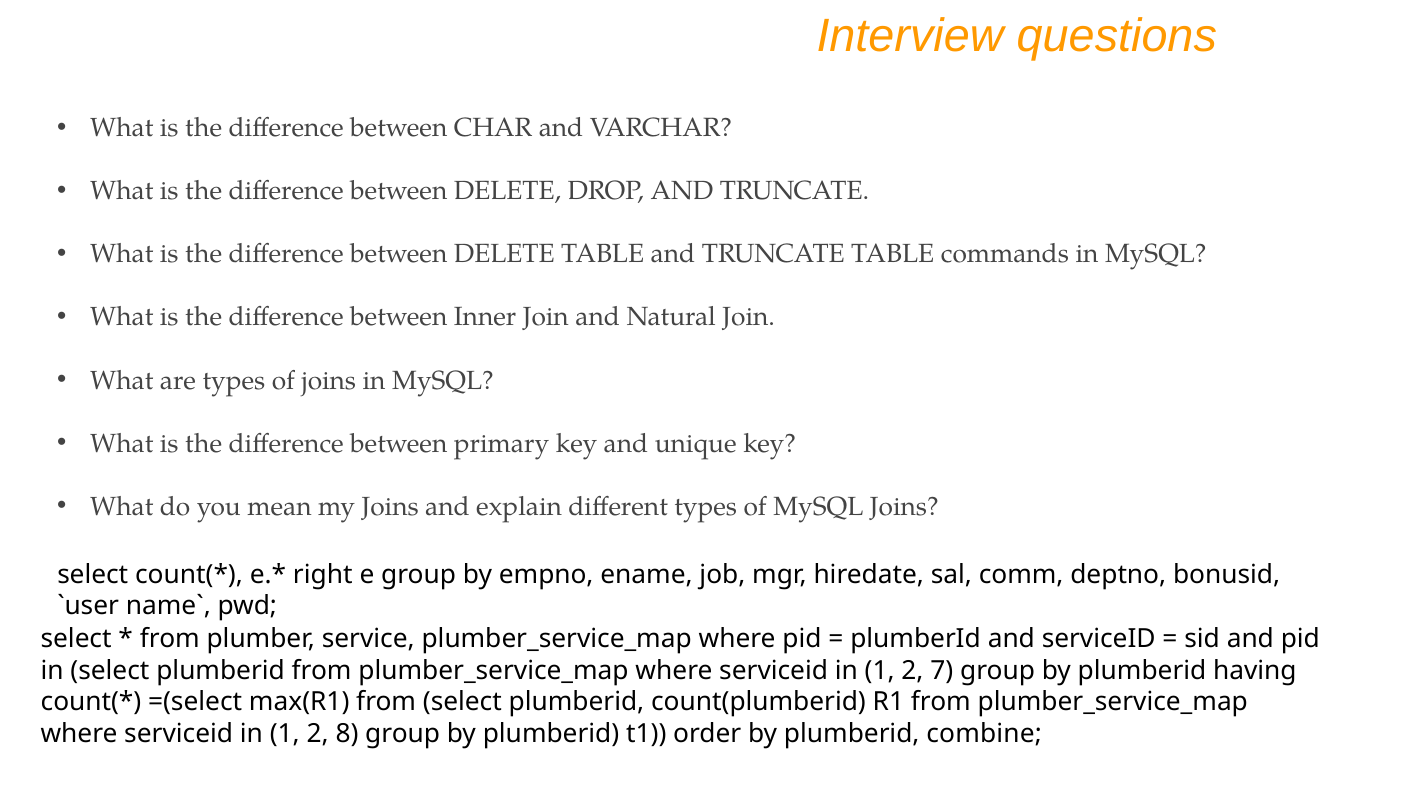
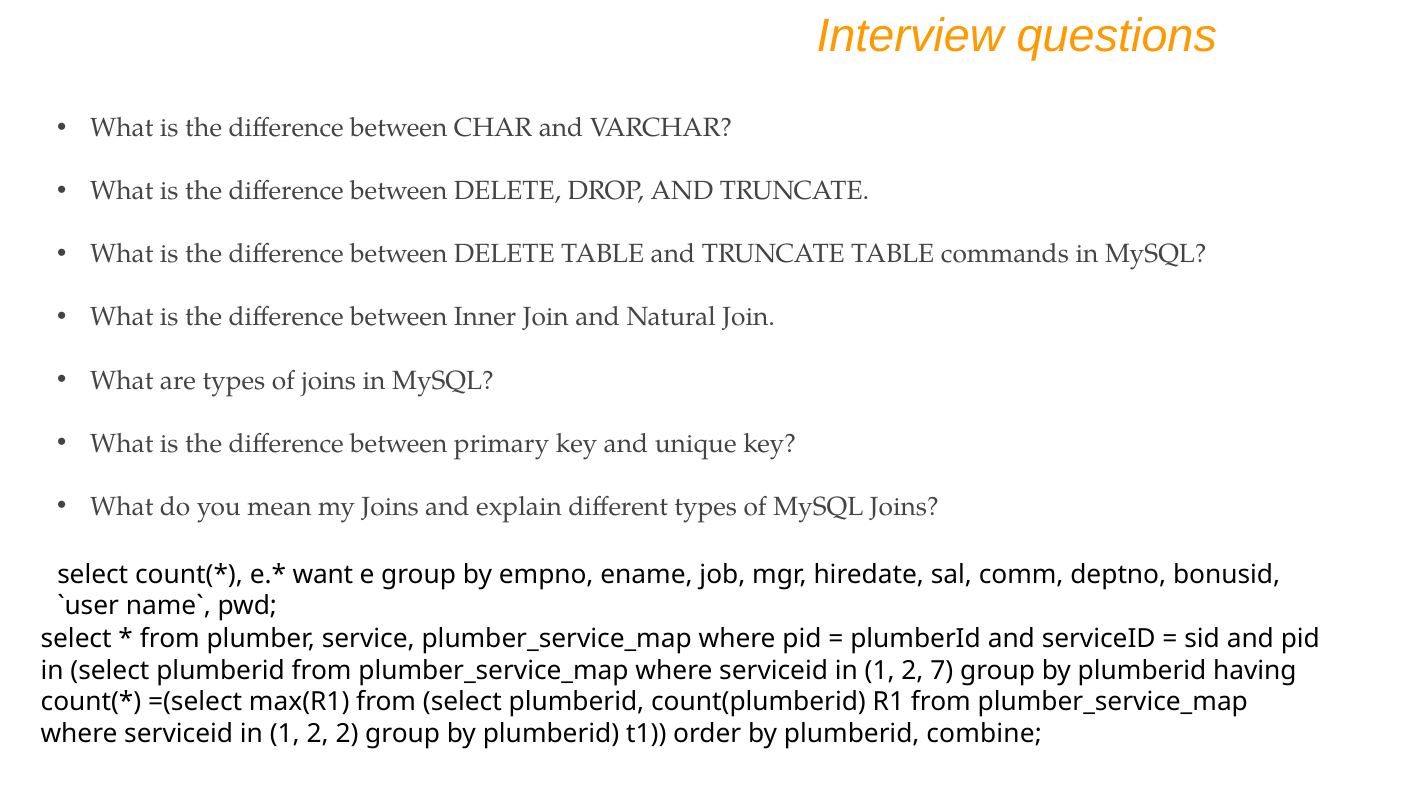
right: right -> want
2 8: 8 -> 2
